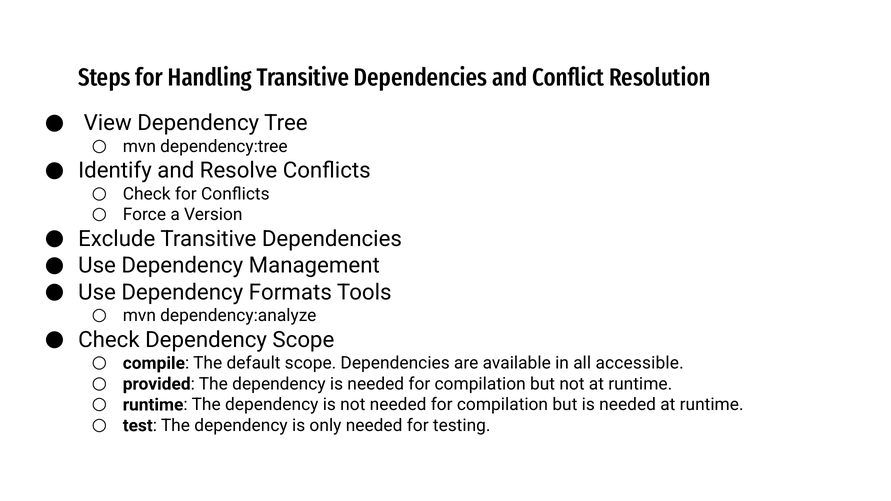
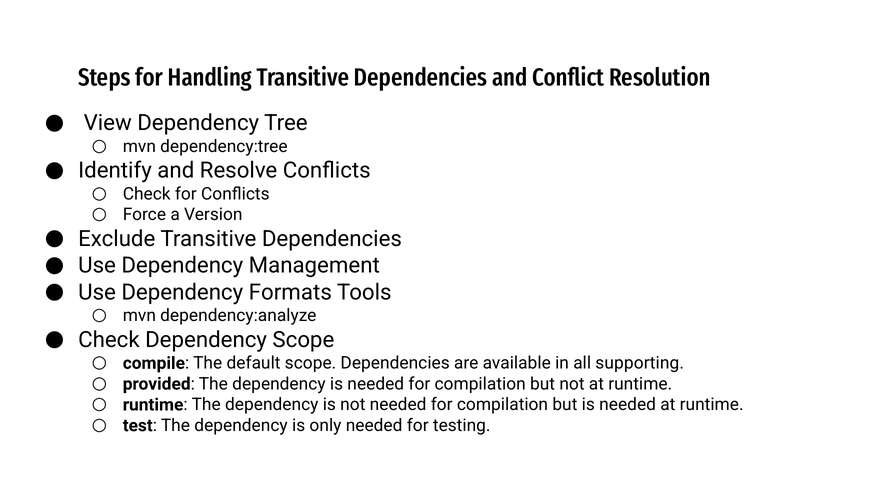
accessible: accessible -> supporting
